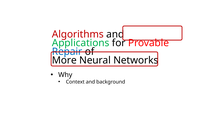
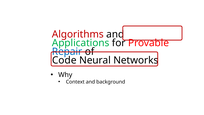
More: More -> Code
